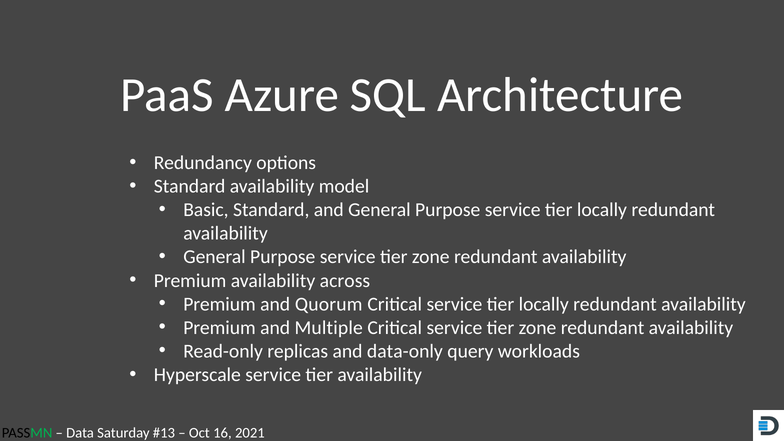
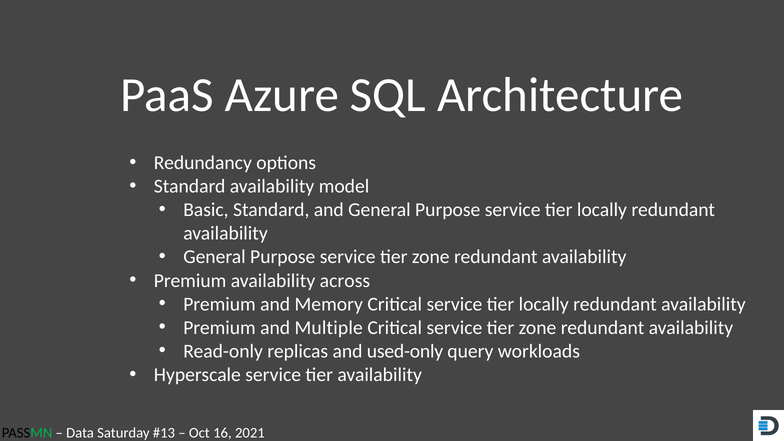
Quorum: Quorum -> Memory
data-only: data-only -> used-only
